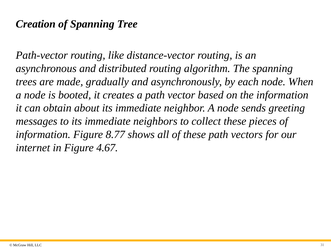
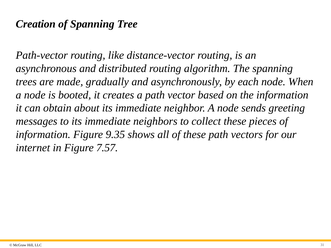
8.77: 8.77 -> 9.35
4.67: 4.67 -> 7.57
